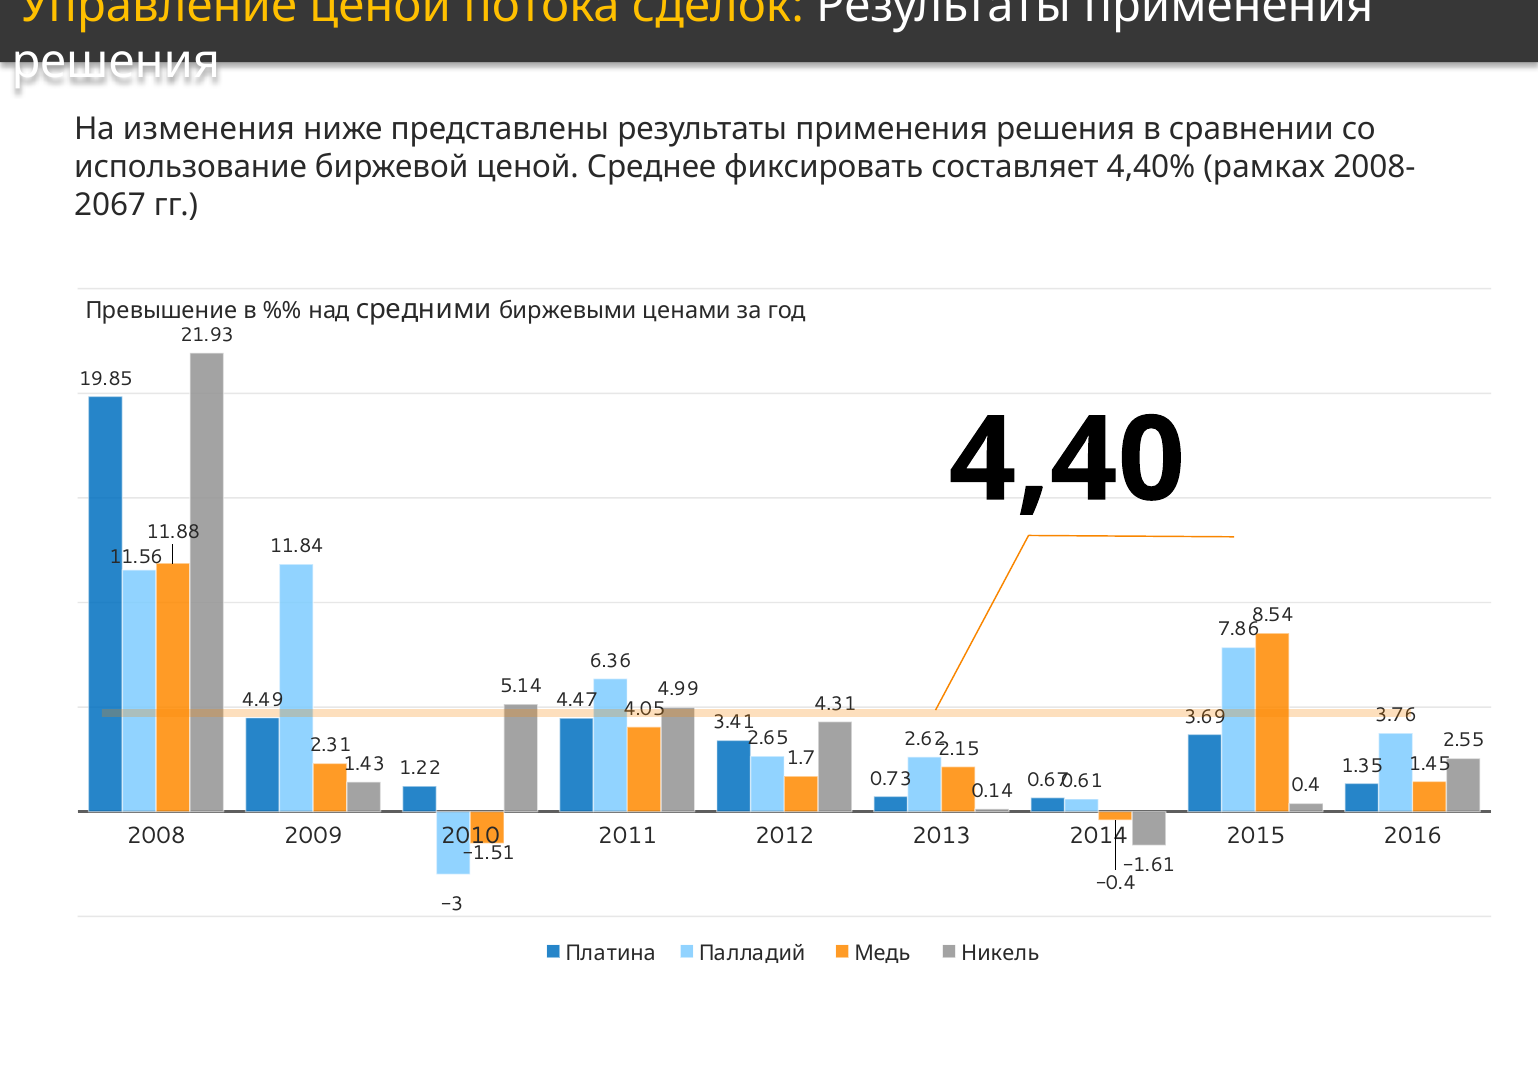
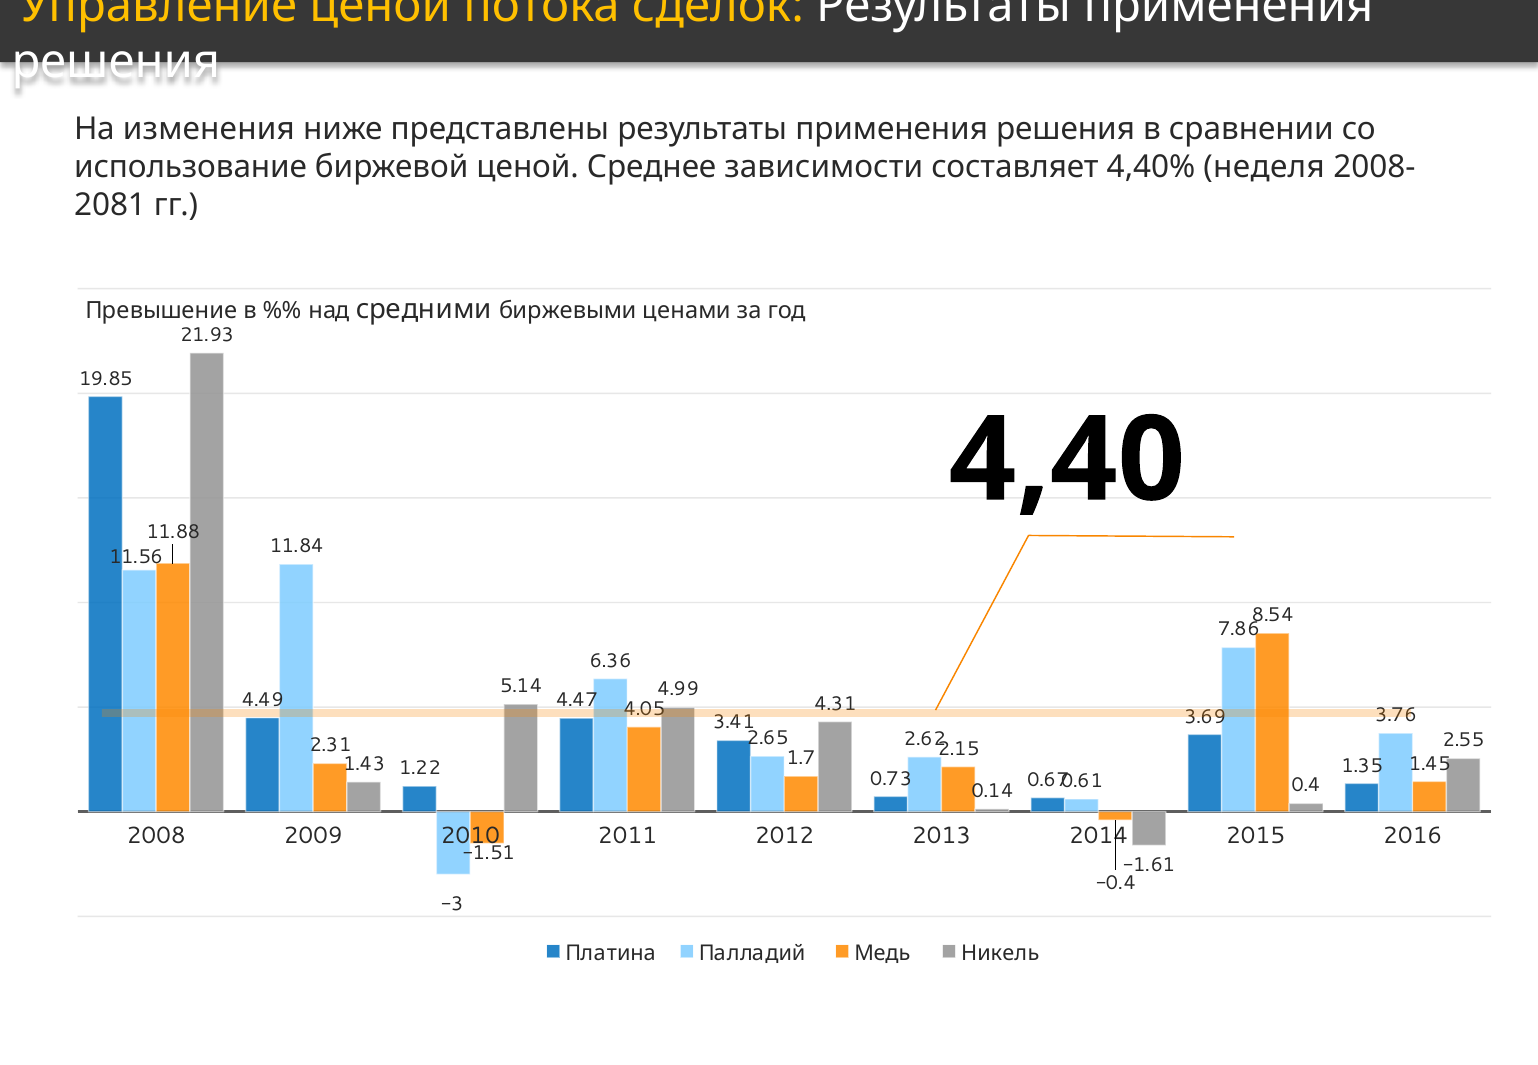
фиксировать: фиксировать -> зависимости
рамках: рамках -> неделя
2067: 2067 -> 2081
